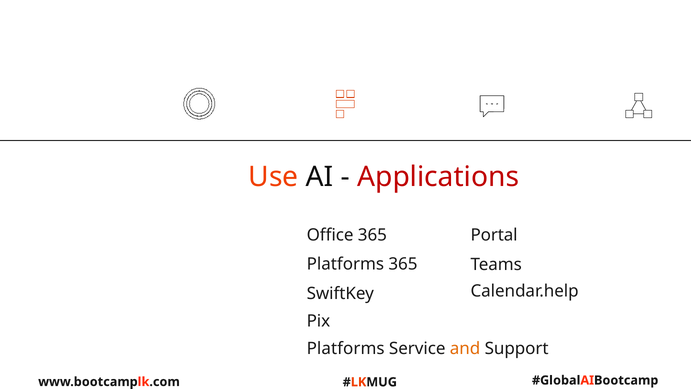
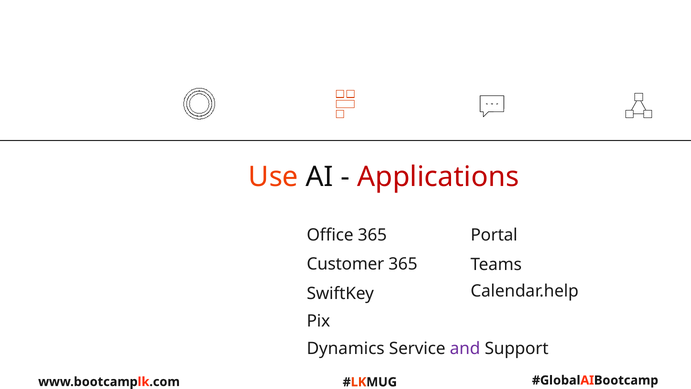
Platforms at (345, 264): Platforms -> Customer
Platforms at (346, 348): Platforms -> Dynamics
and colour: orange -> purple
